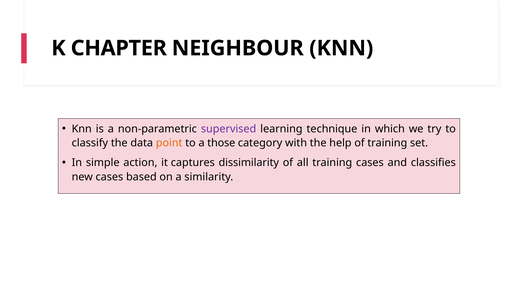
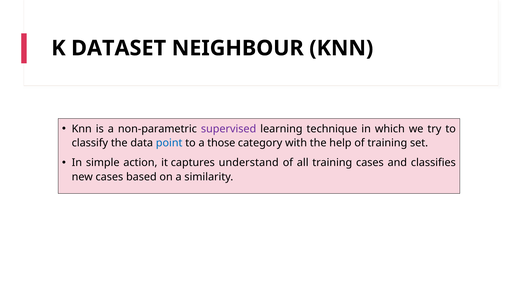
CHAPTER: CHAPTER -> DATASET
point colour: orange -> blue
dissimilarity: dissimilarity -> understand
